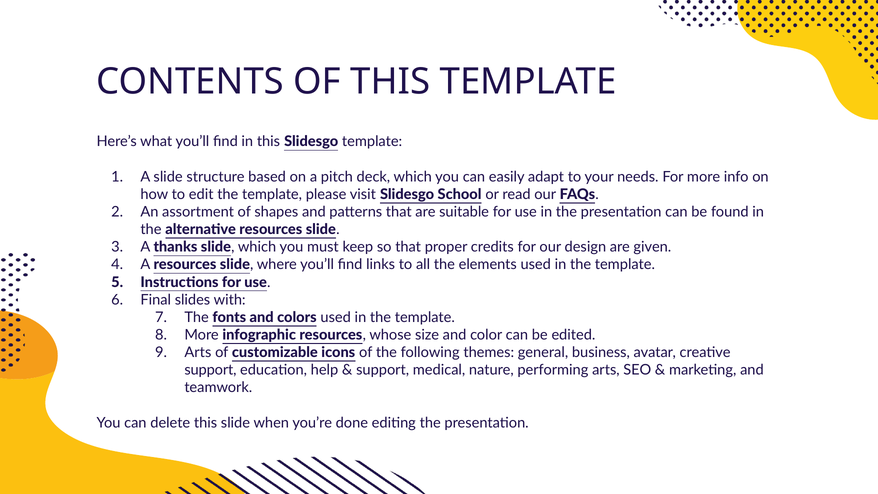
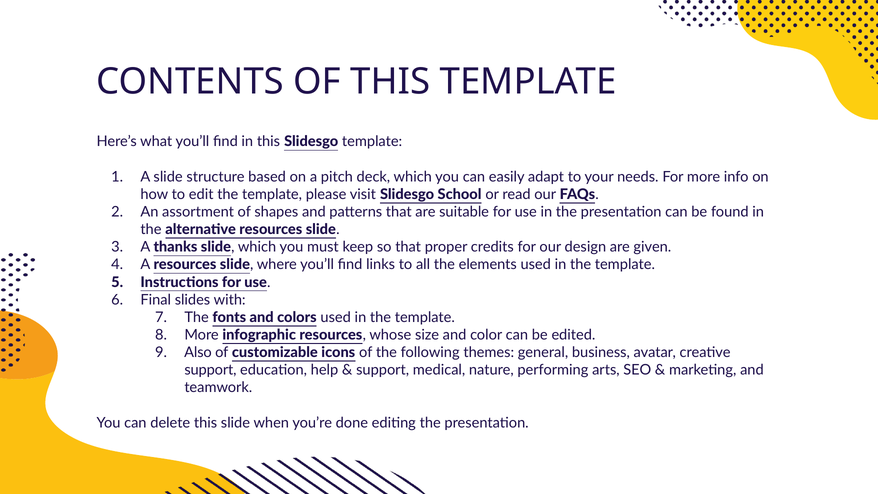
Arts at (198, 352): Arts -> Also
